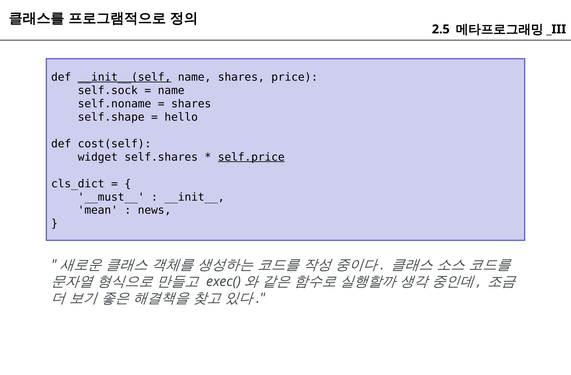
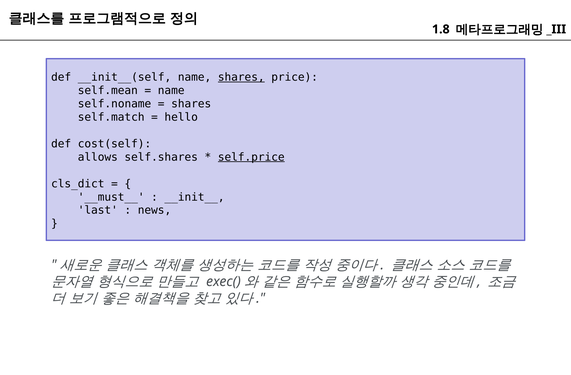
2.5: 2.5 -> 1.8
__init__(self underline: present -> none
shares at (241, 77) underline: none -> present
self.sock: self.sock -> self.mean
self.shape: self.shape -> self.match
widget: widget -> allows
mean: mean -> last
